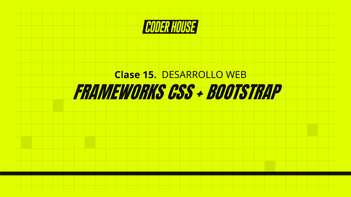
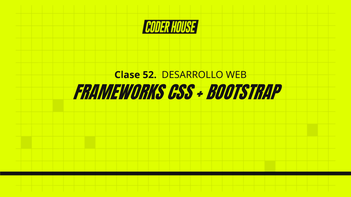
15: 15 -> 52
